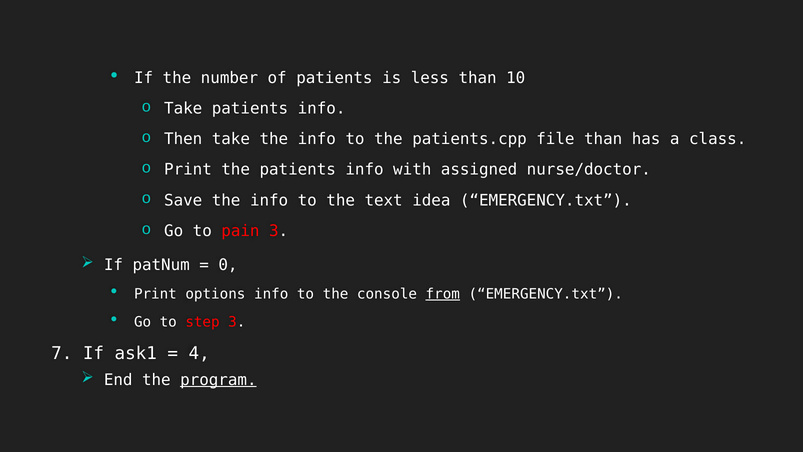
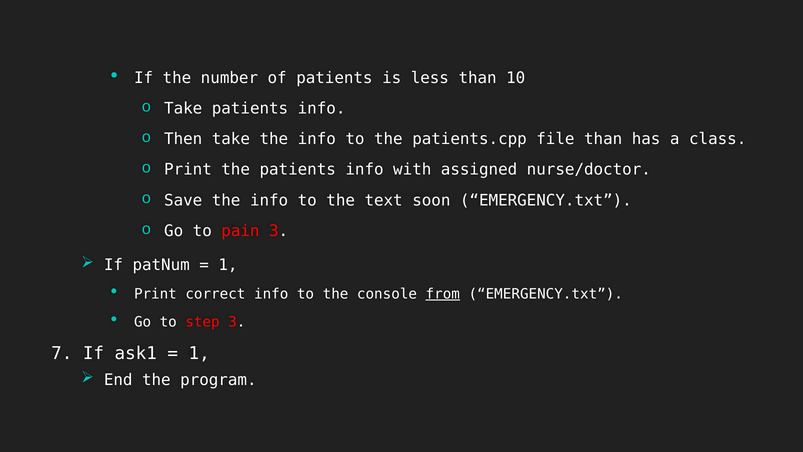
idea: idea -> soon
0 at (228, 265): 0 -> 1
options: options -> correct
4 at (199, 353): 4 -> 1
program underline: present -> none
